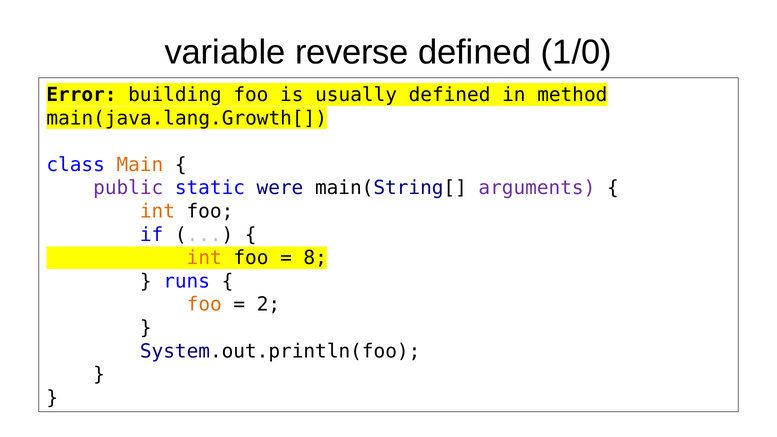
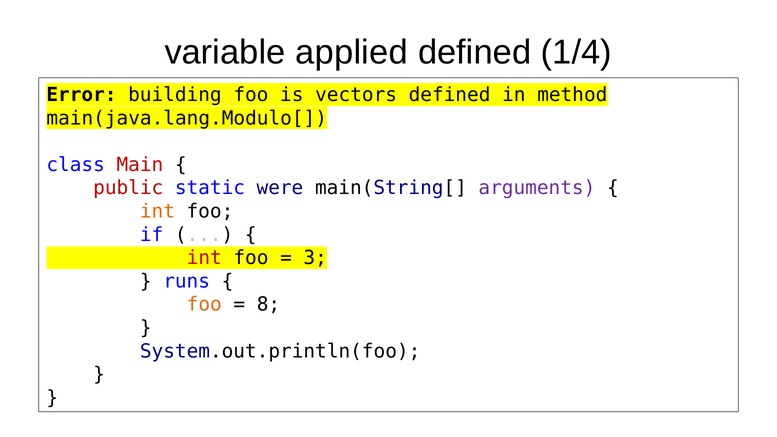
reverse: reverse -> applied
1/0: 1/0 -> 1/4
usually: usually -> vectors
main(java.lang.Growth[: main(java.lang.Growth[ -> main(java.lang.Modulo[
Main colour: orange -> red
public colour: purple -> red
int at (204, 258) colour: orange -> red
8: 8 -> 3
2: 2 -> 8
